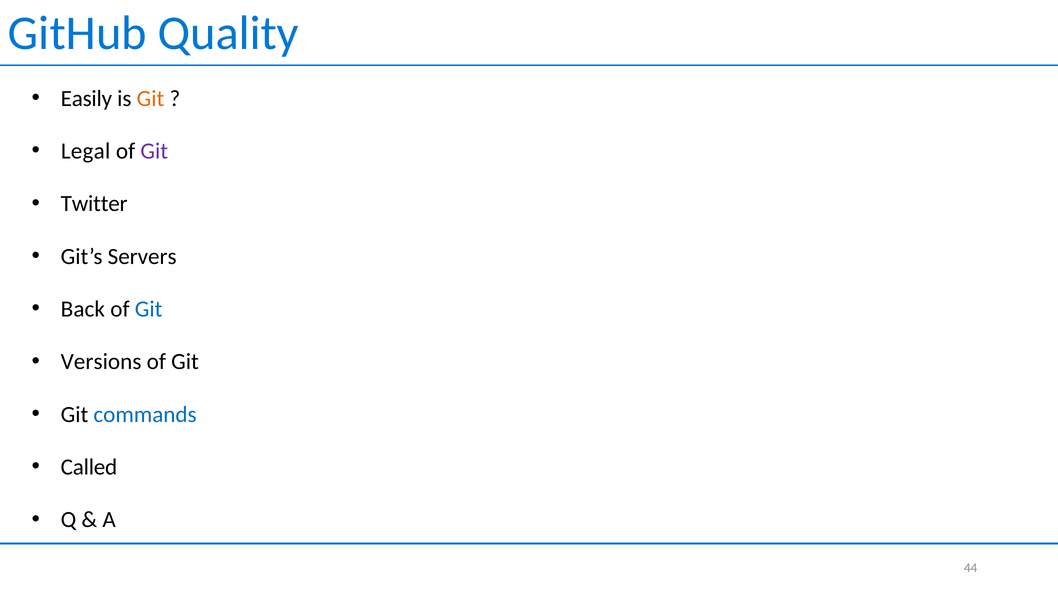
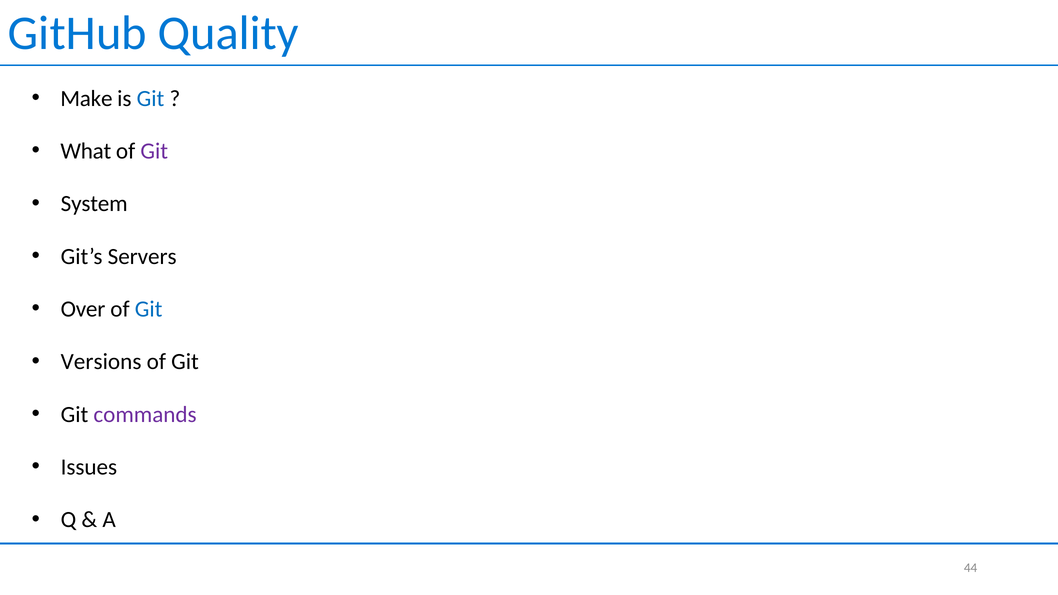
Easily: Easily -> Make
Git at (151, 98) colour: orange -> blue
Legal: Legal -> What
Twitter: Twitter -> System
Back: Back -> Over
commands colour: blue -> purple
Called: Called -> Issues
